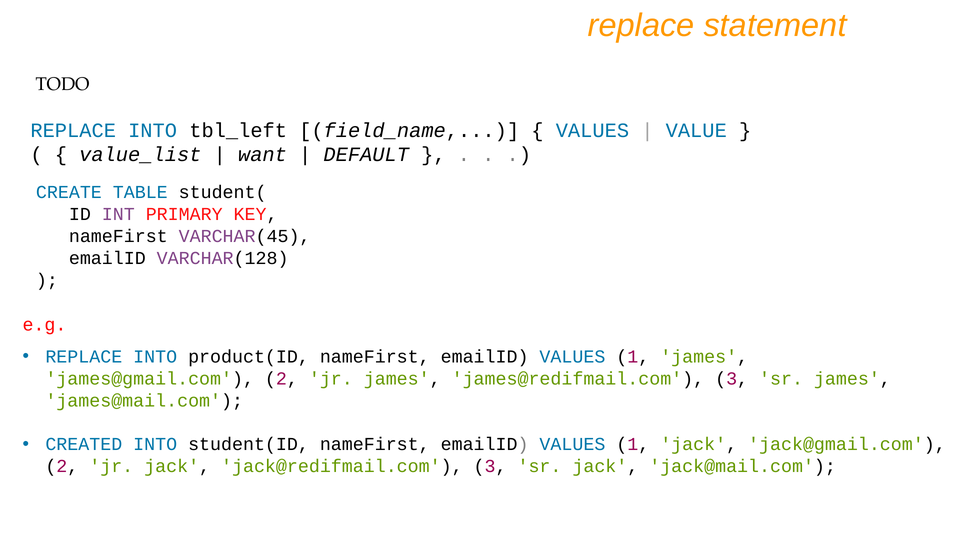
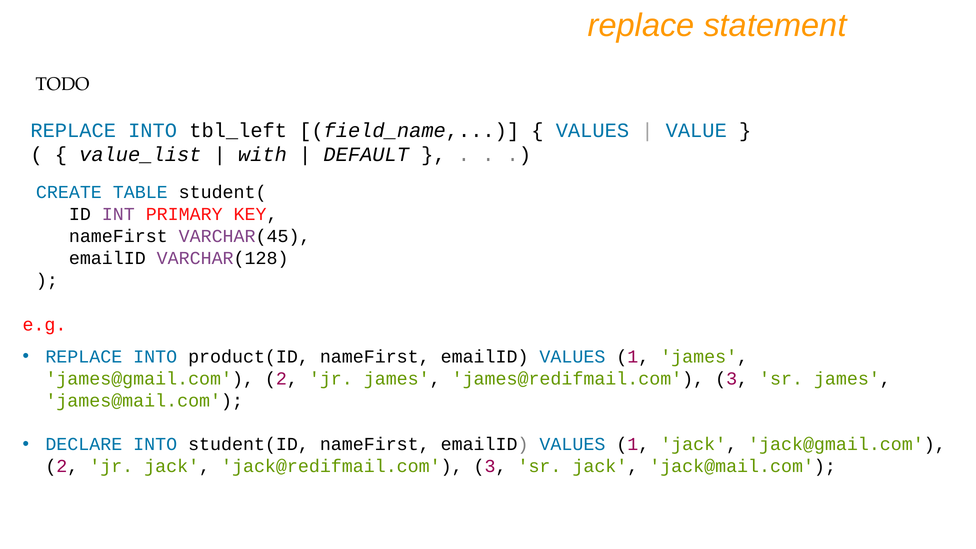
want: want -> with
CREATED: CREATED -> DECLARE
